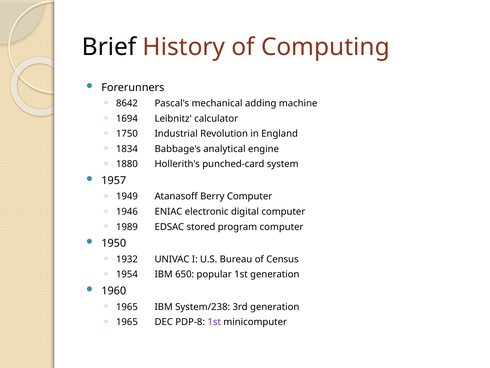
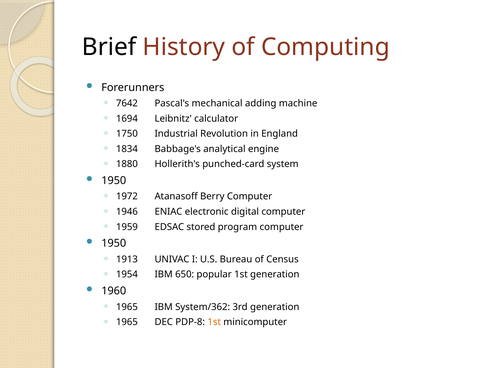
8642: 8642 -> 7642
1957 at (114, 180): 1957 -> 1950
1949: 1949 -> 1972
1989: 1989 -> 1959
1932: 1932 -> 1913
System/238: System/238 -> System/362
1st at (214, 322) colour: purple -> orange
